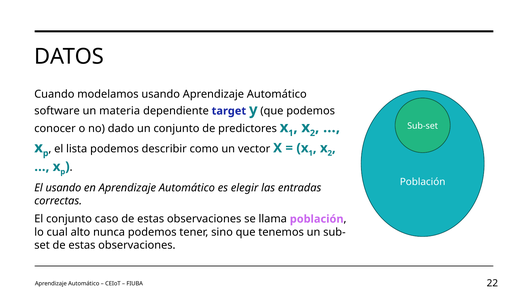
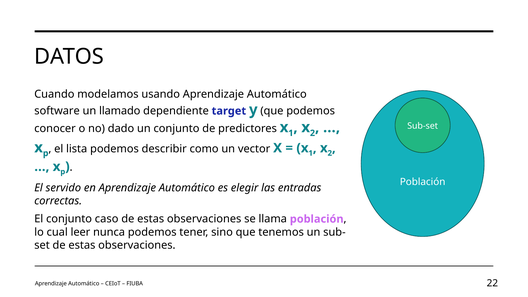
materia: materia -> llamado
El usando: usando -> servido
alto: alto -> leer
